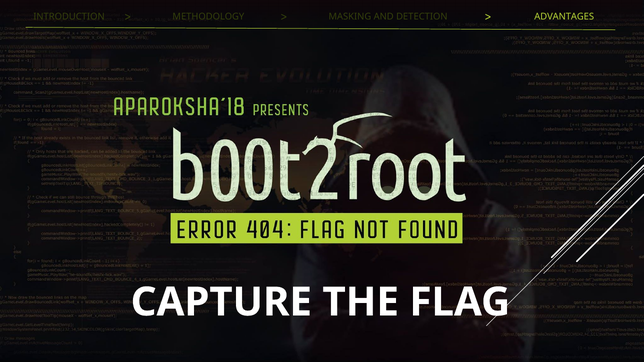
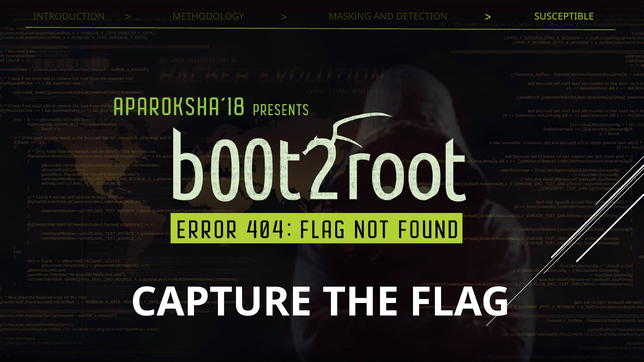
ADVANTAGES: ADVANTAGES -> SUSCEPTIBLE
